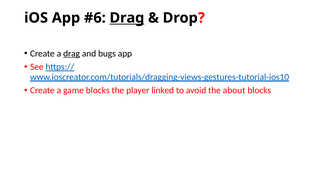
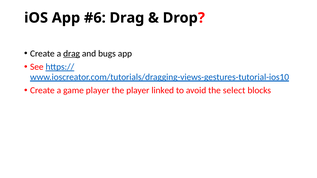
Drag at (127, 18) underline: present -> none
game blocks: blocks -> player
about: about -> select
